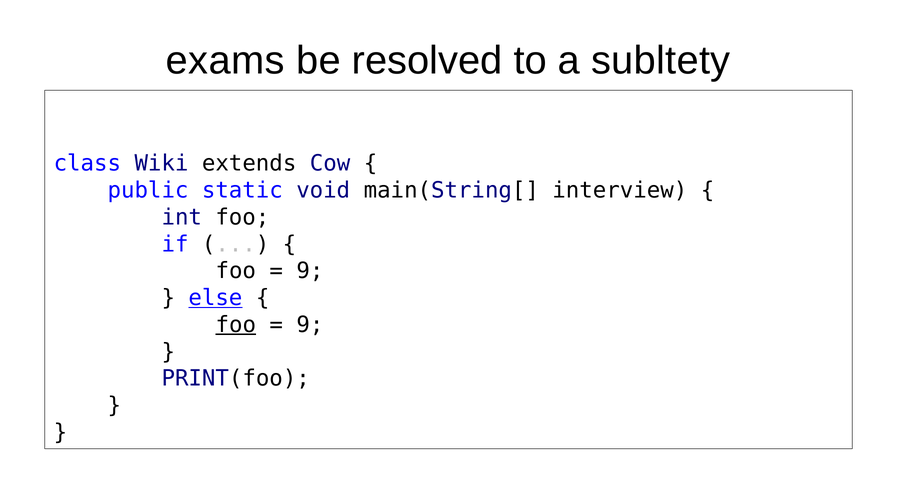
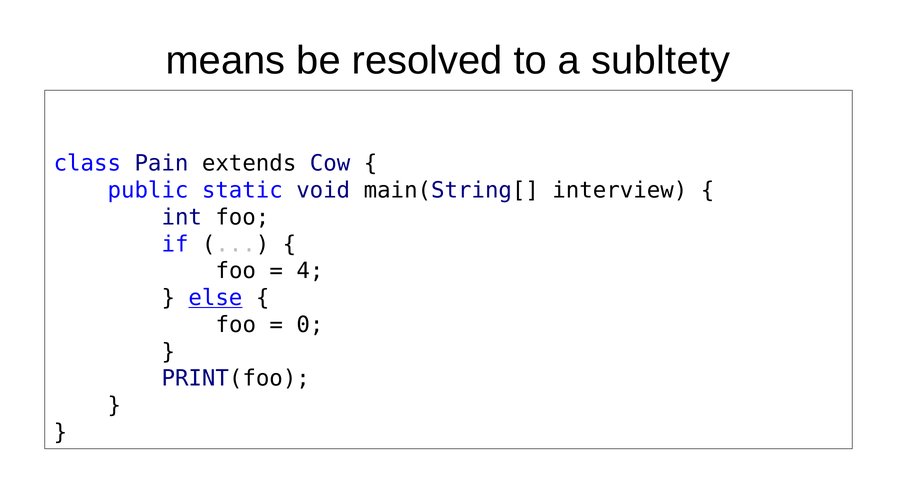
exams: exams -> means
Wiki: Wiki -> Pain
9 at (310, 271): 9 -> 4
foo at (236, 325) underline: present -> none
9 at (310, 325): 9 -> 0
